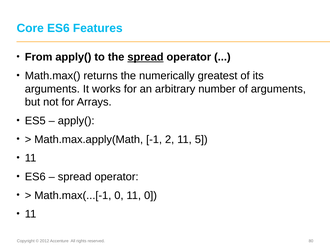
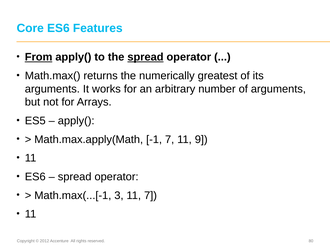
From underline: none -> present
-1 2: 2 -> 7
5: 5 -> 9
Math.max(...[-1 0: 0 -> 3
11 0: 0 -> 7
